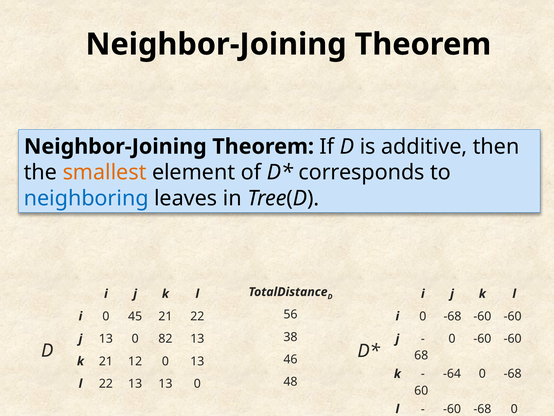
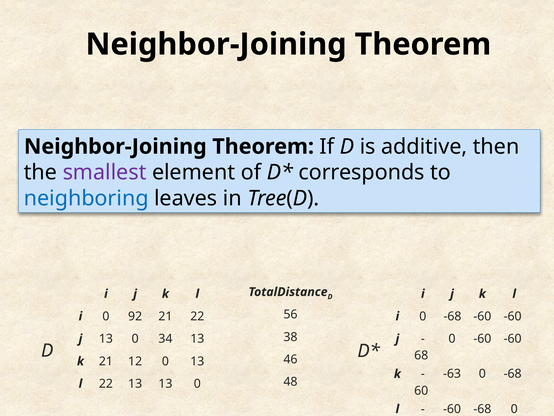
smallest colour: orange -> purple
45: 45 -> 92
82: 82 -> 34
-64: -64 -> -63
